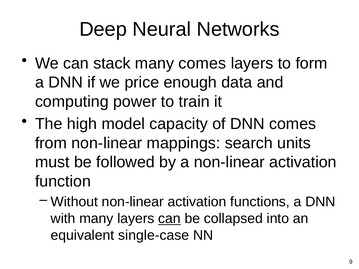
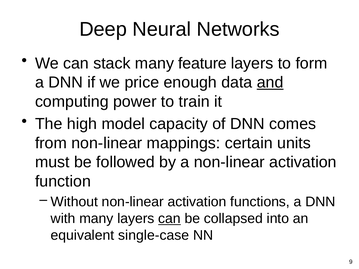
many comes: comes -> feature
and underline: none -> present
search: search -> certain
